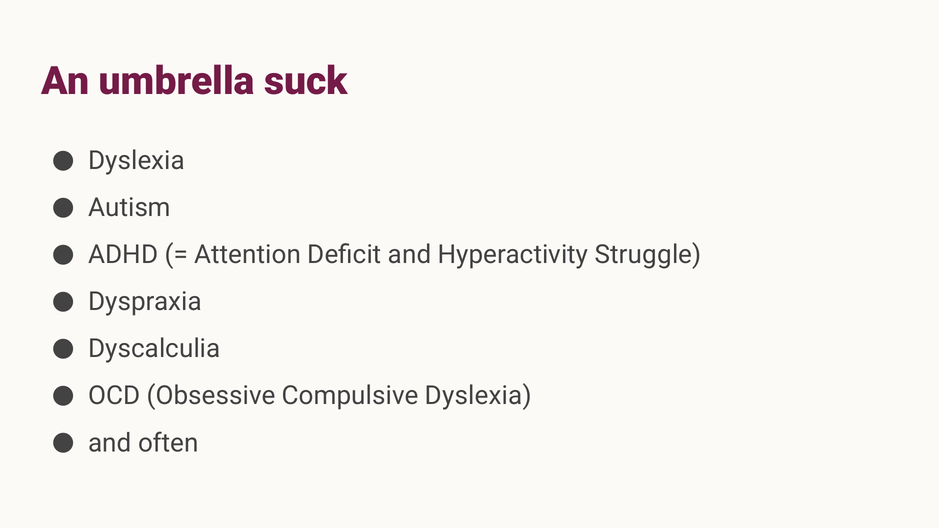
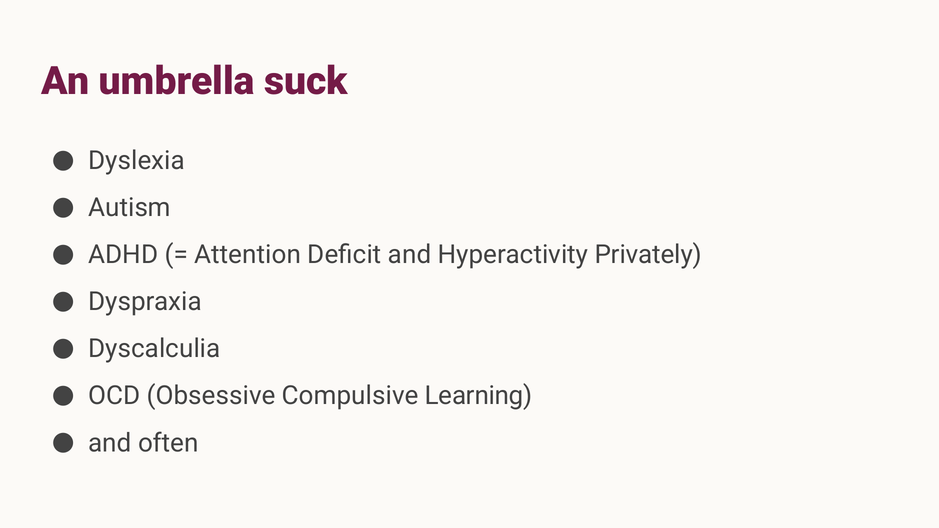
Struggle: Struggle -> Privately
Compulsive Dyslexia: Dyslexia -> Learning
